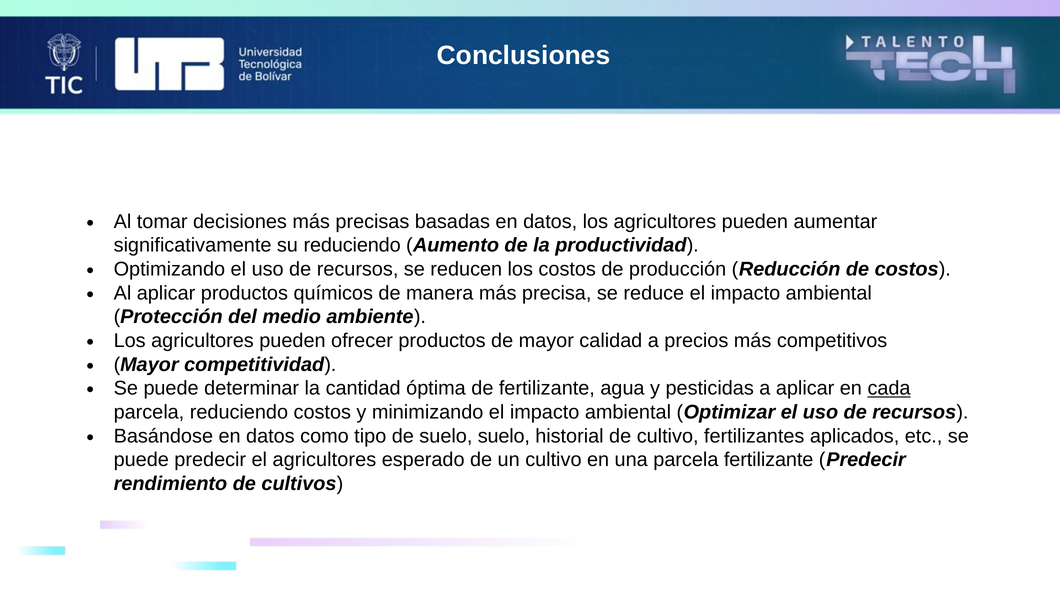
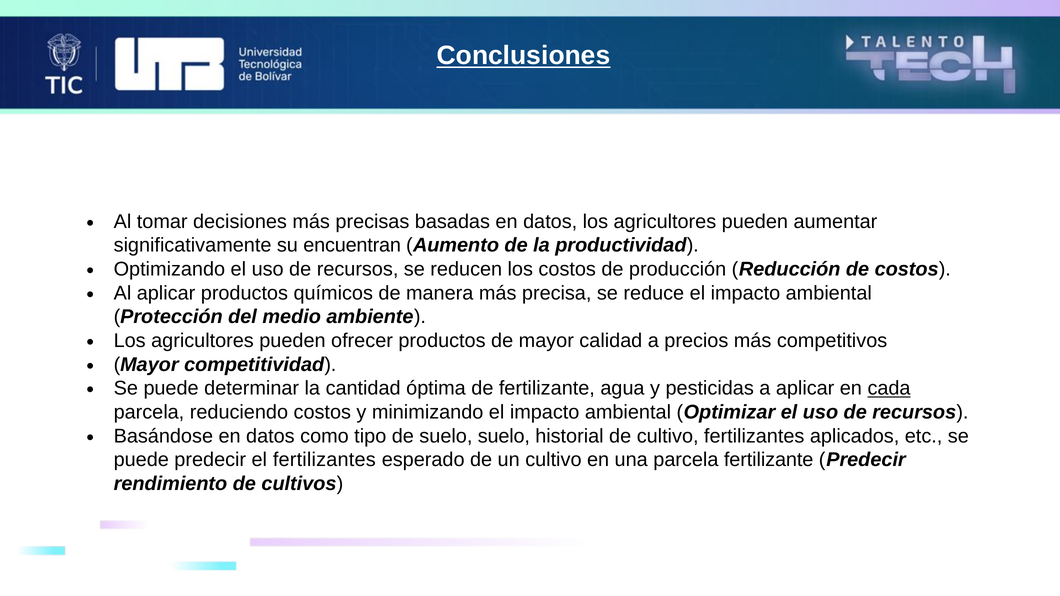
Conclusiones underline: none -> present
su reduciendo: reduciendo -> encuentran
el agricultores: agricultores -> fertilizantes
